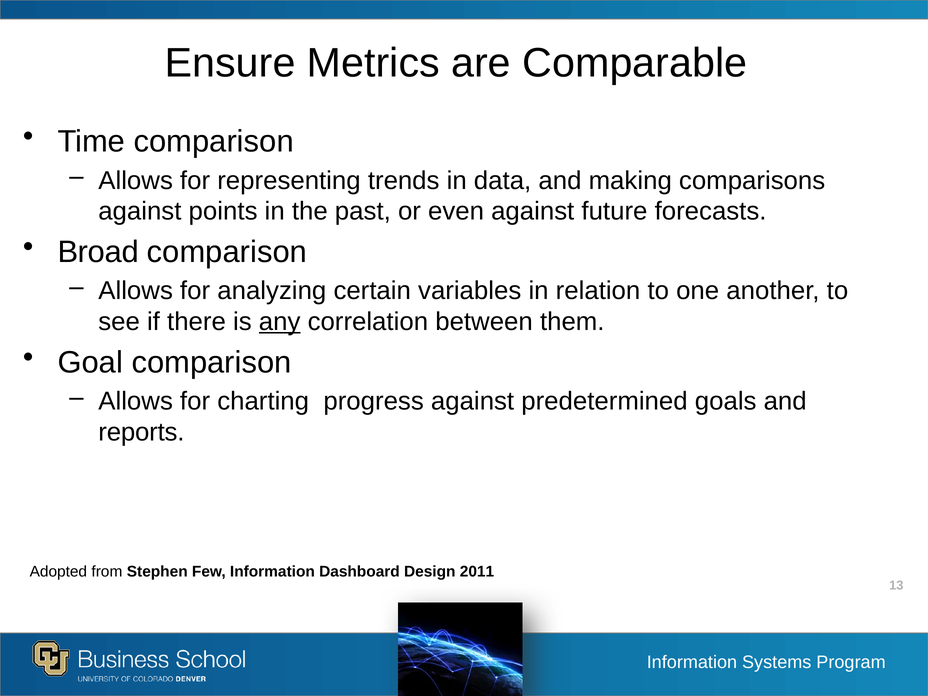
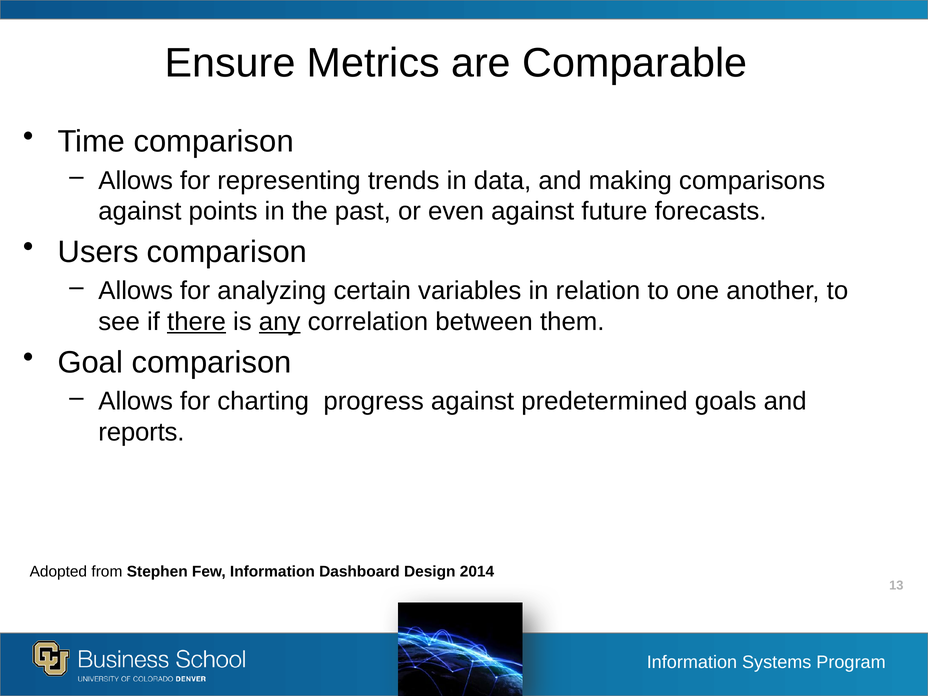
Broad: Broad -> Users
there underline: none -> present
2011: 2011 -> 2014
